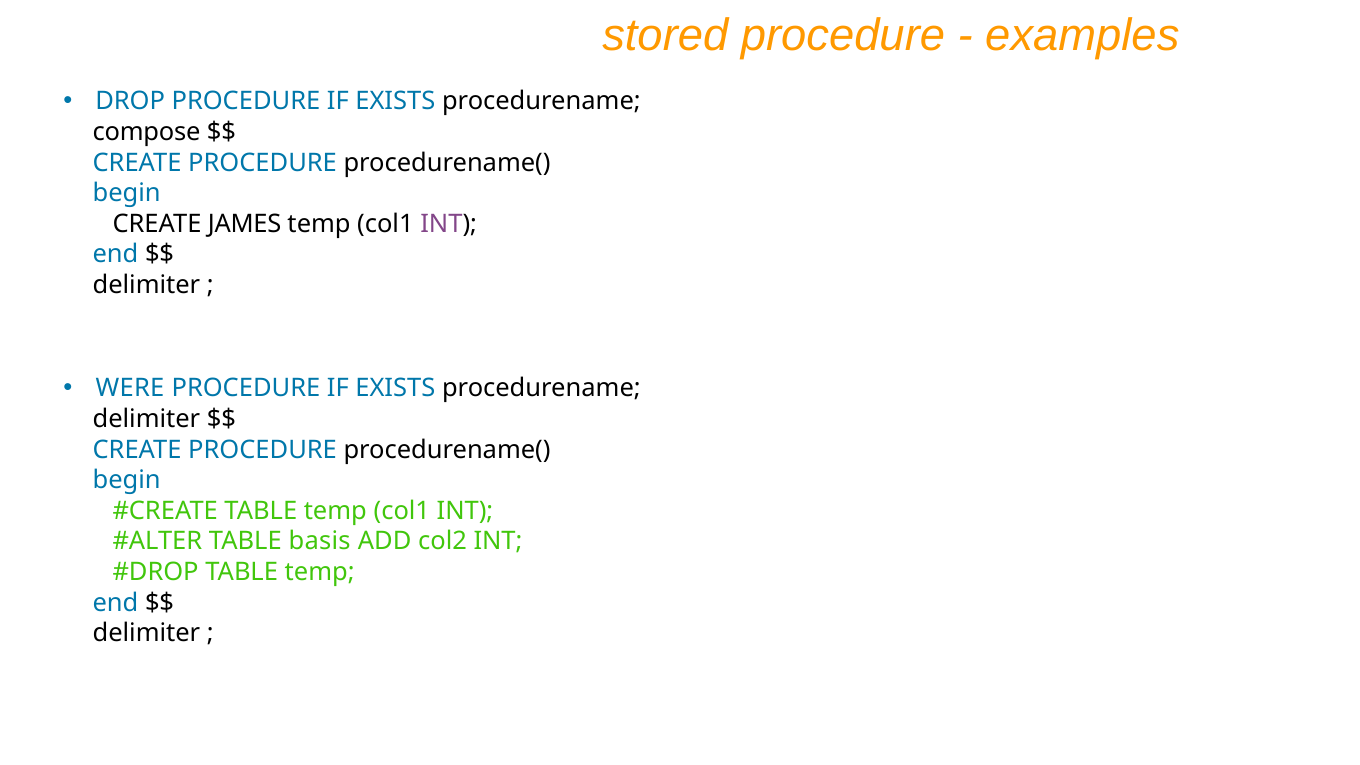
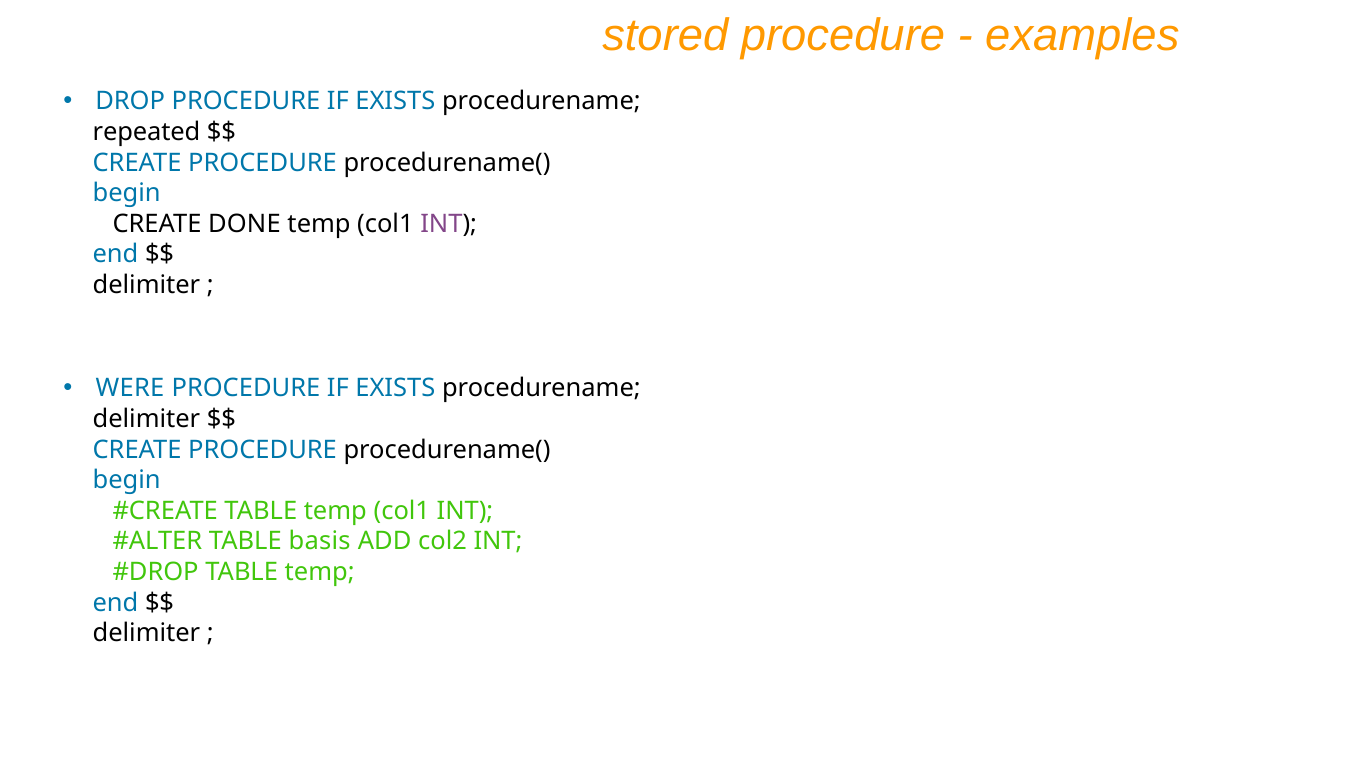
compose: compose -> repeated
JAMES: JAMES -> DONE
